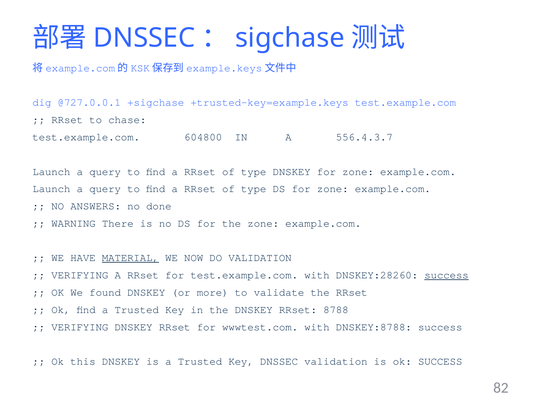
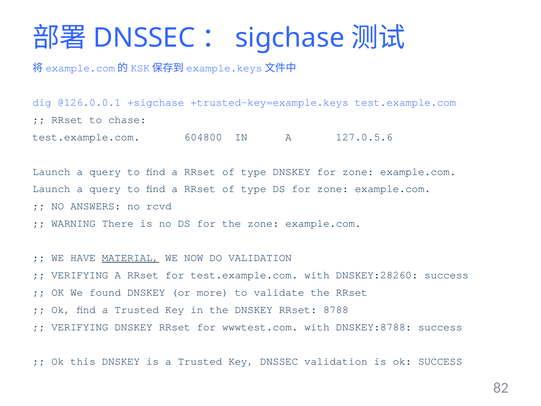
@727.0.0.1: @727.0.0.1 -> @126.0.0.1
556.4.3.7: 556.4.3.7 -> 127.0.5.6
done: done -> rcvd
success at (447, 275) underline: present -> none
